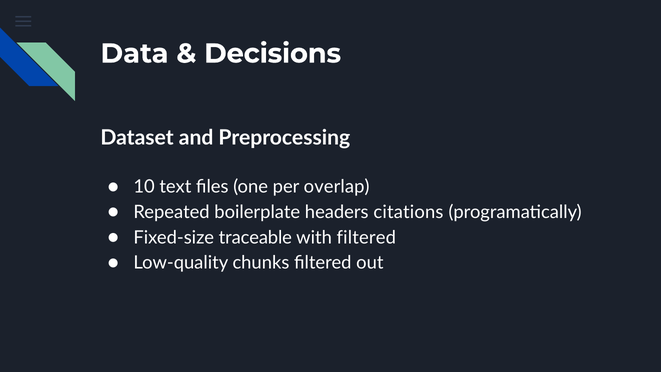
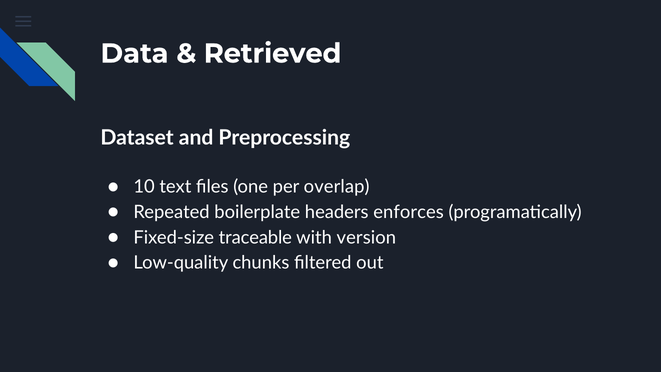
Decisions: Decisions -> Retrieved
citations: citations -> enforces
with filtered: filtered -> version
